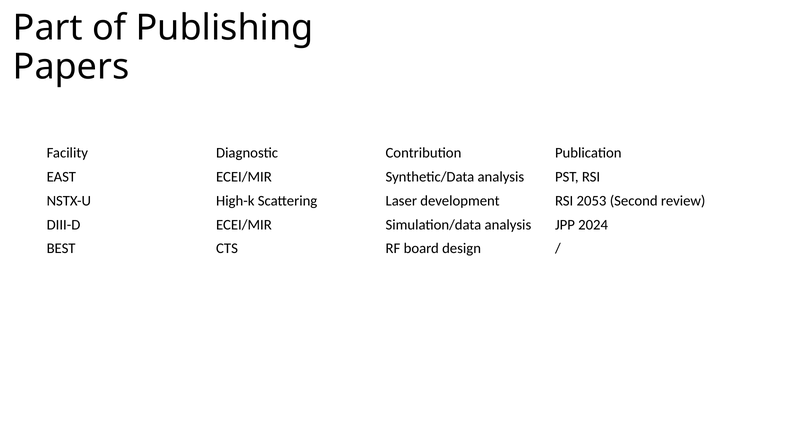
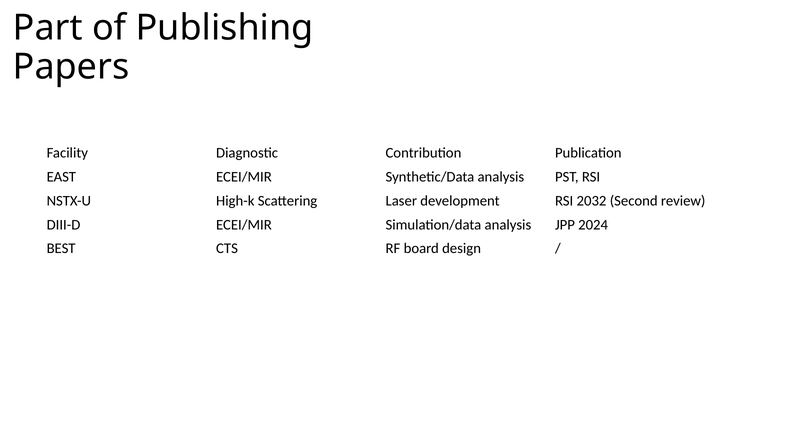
2053: 2053 -> 2032
